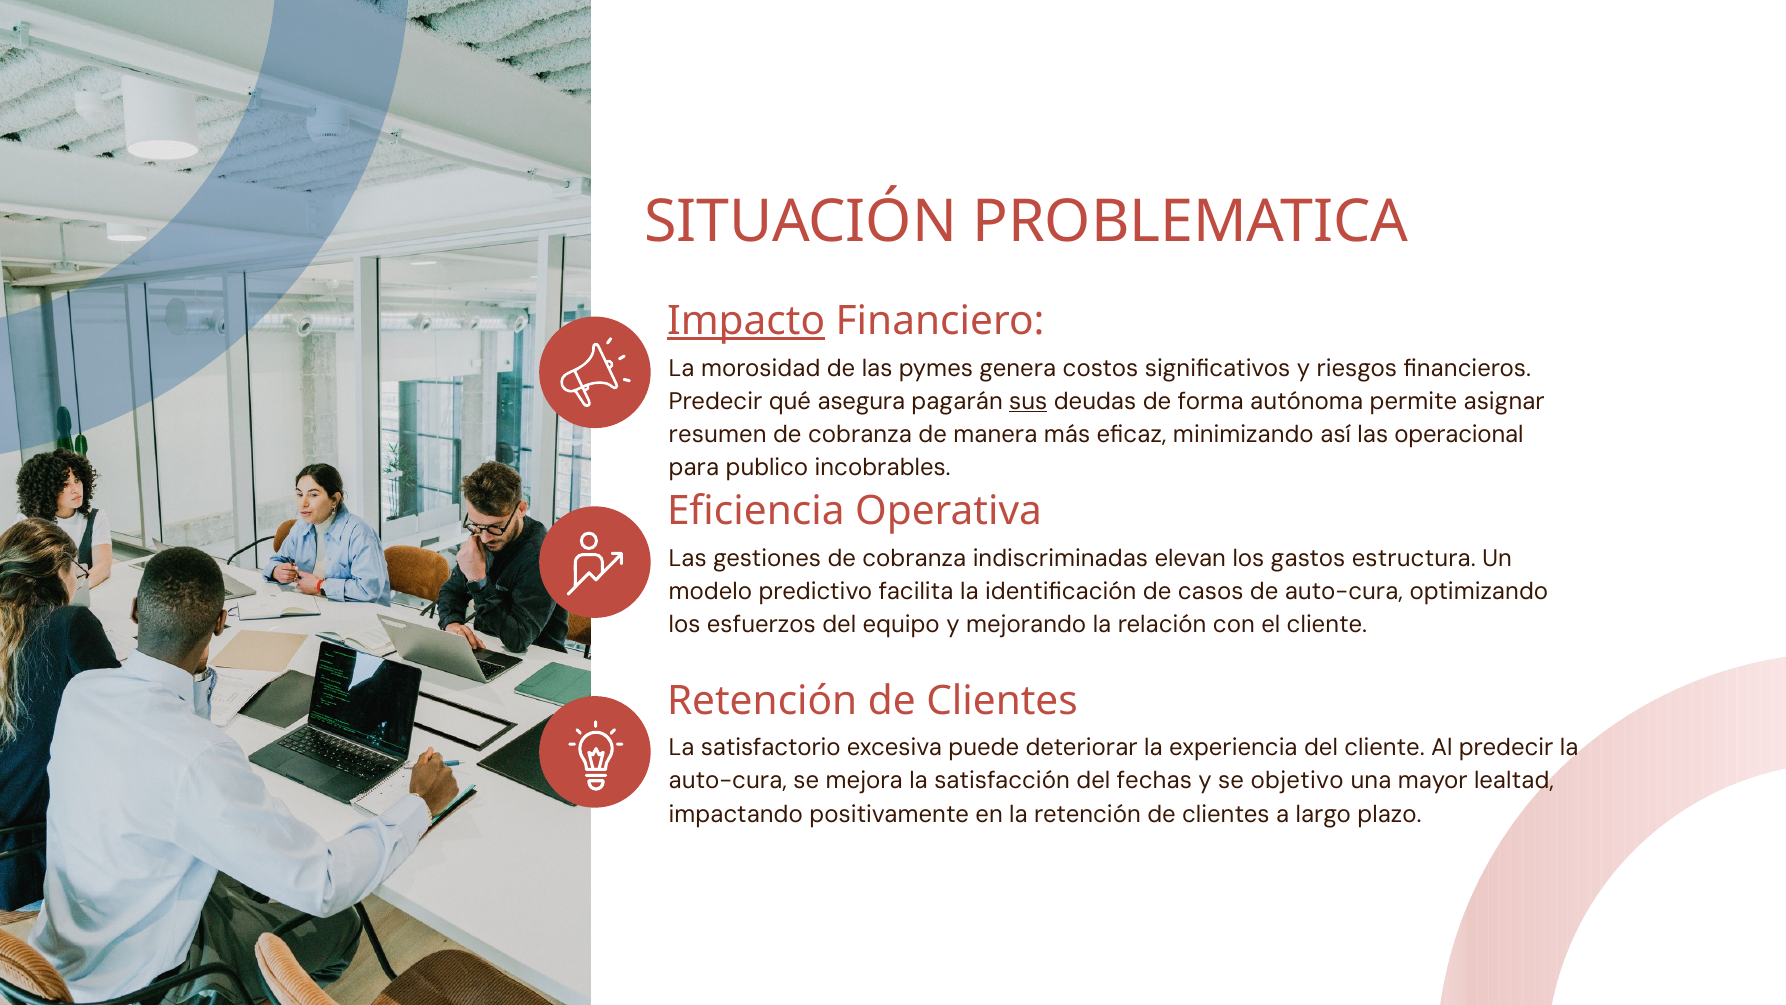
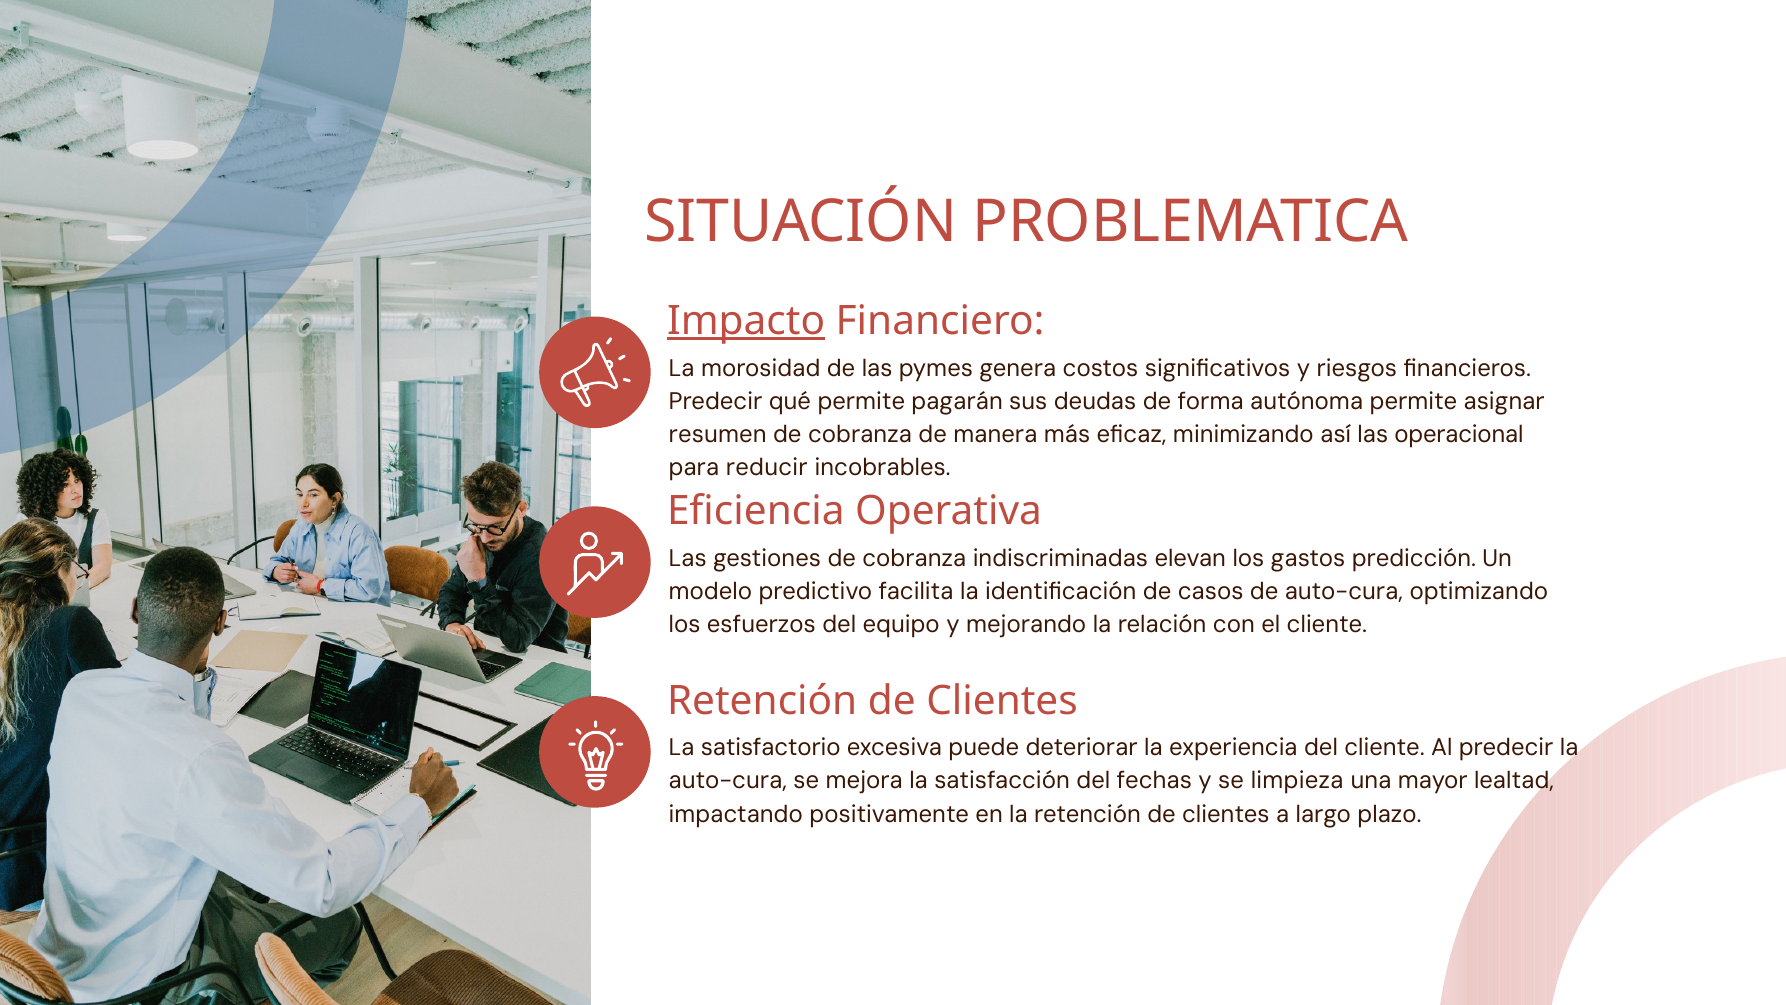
qué asegura: asegura -> permite
sus underline: present -> none
publico: publico -> reducir
estructura: estructura -> predicción
objetivo: objetivo -> limpieza
